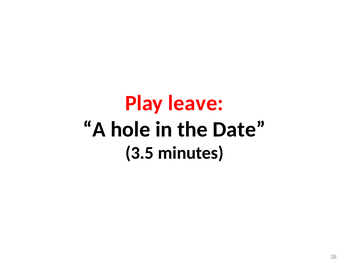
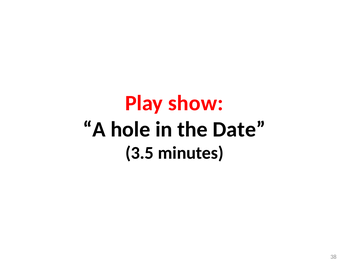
leave: leave -> show
